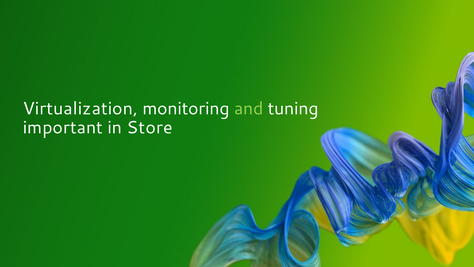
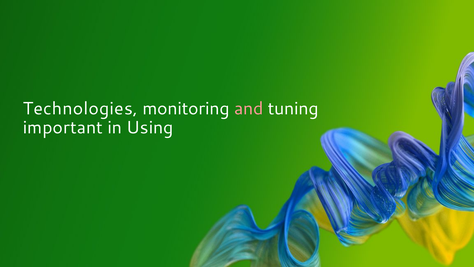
Virtualization: Virtualization -> Technologies
and colour: light green -> pink
Store: Store -> Using
